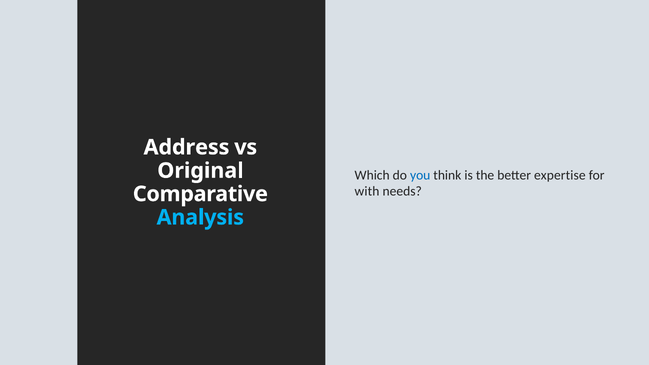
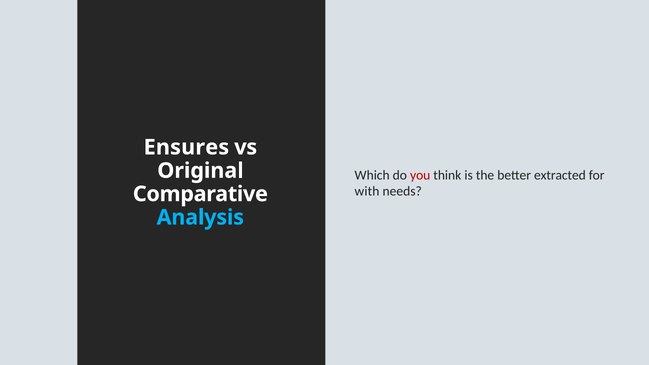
Address: Address -> Ensures
you colour: blue -> red
expertise: expertise -> extracted
